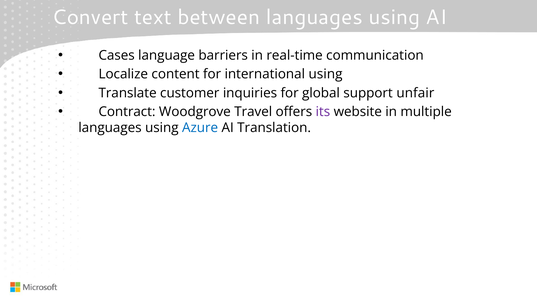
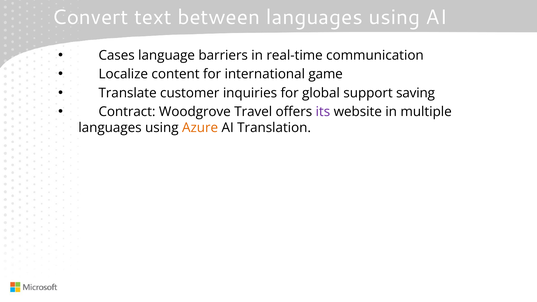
international using: using -> game
unfair: unfair -> saving
Azure colour: blue -> orange
